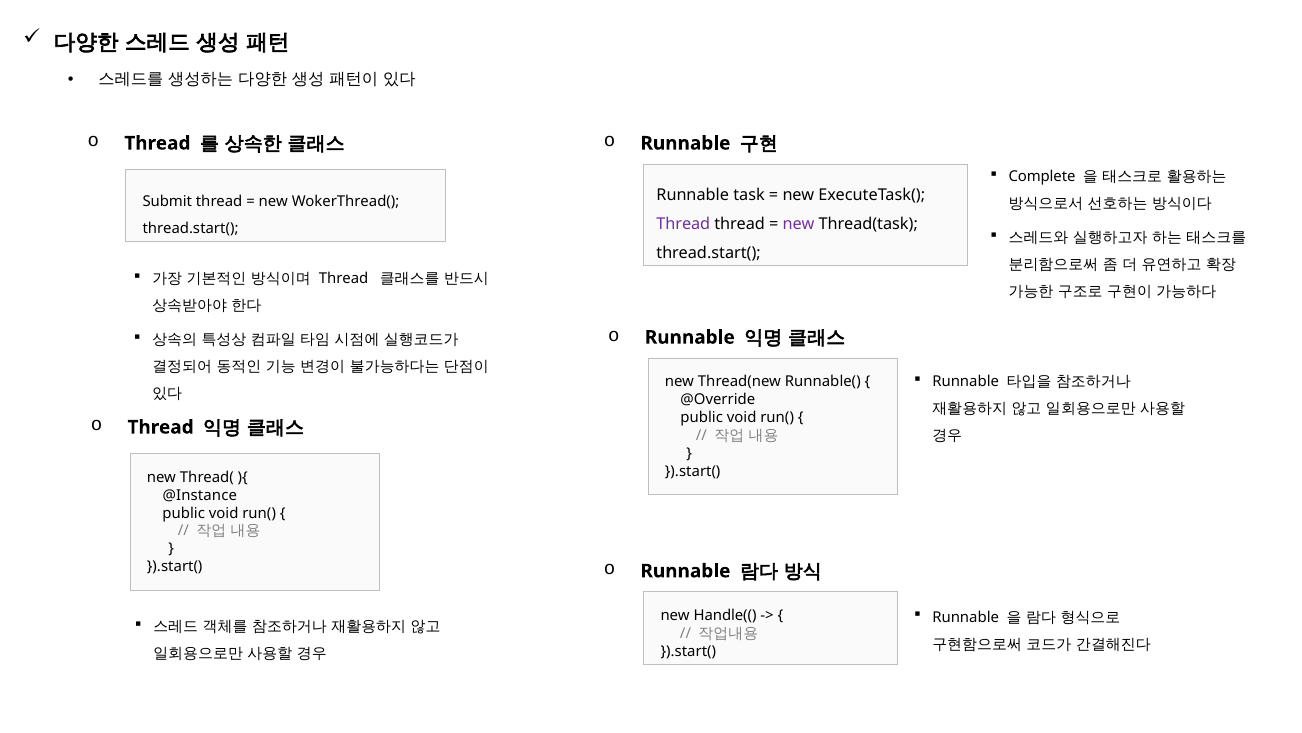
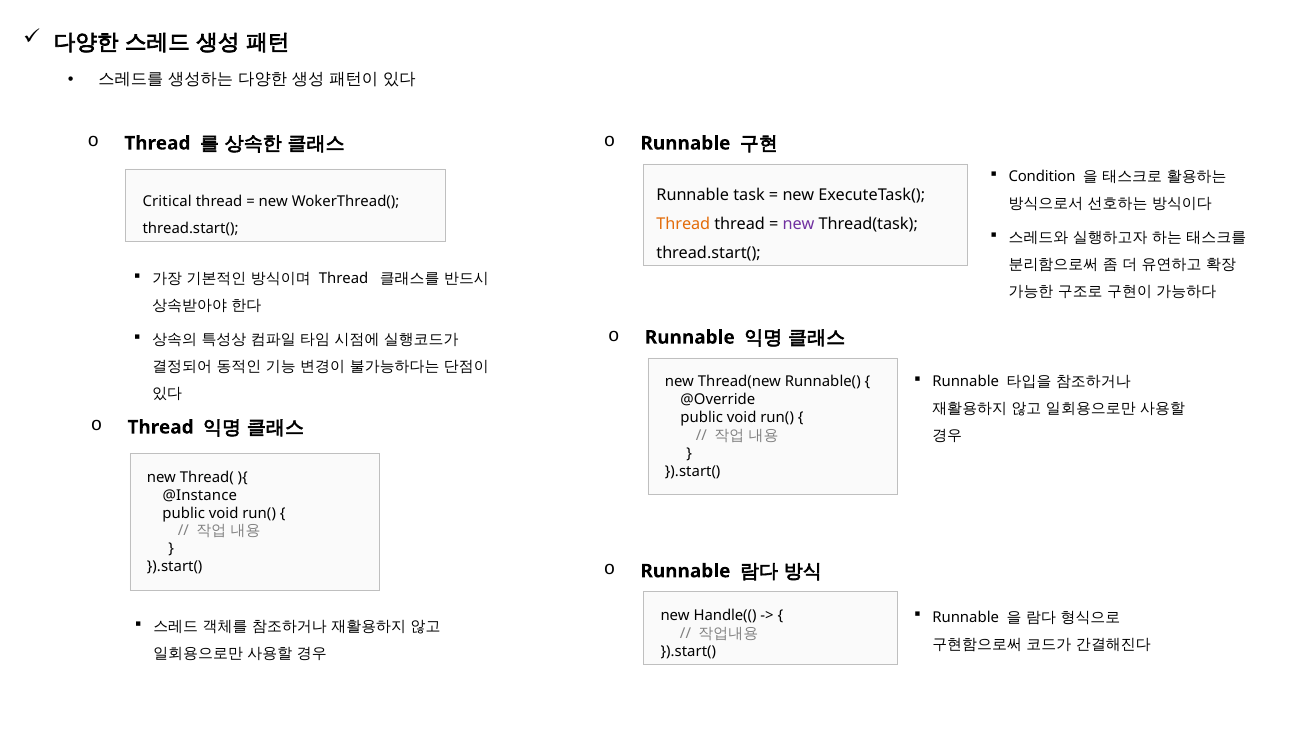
Complete: Complete -> Condition
Submit: Submit -> Critical
Thread at (683, 224) colour: purple -> orange
